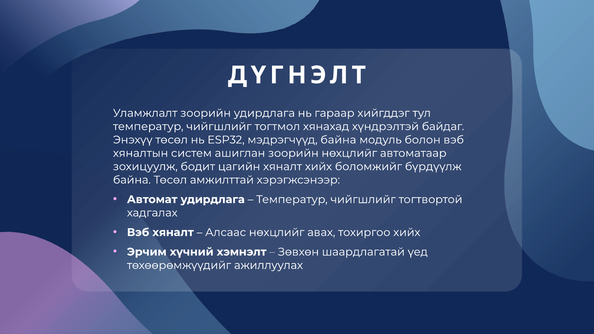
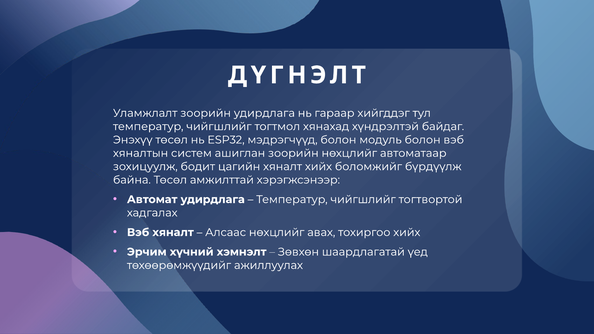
мэдрэгчүүд байна: байна -> болон
